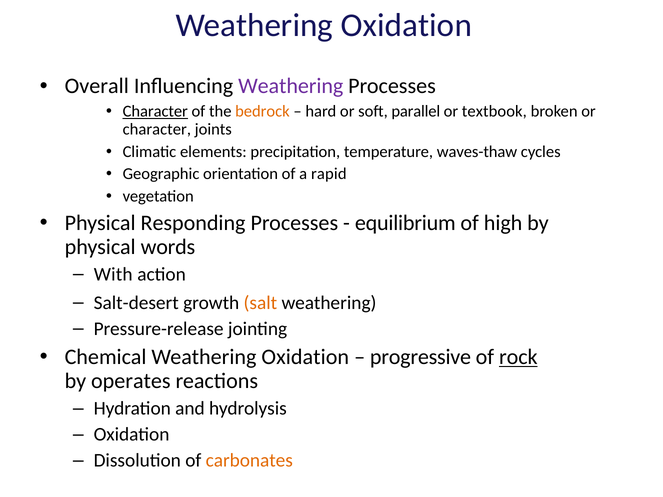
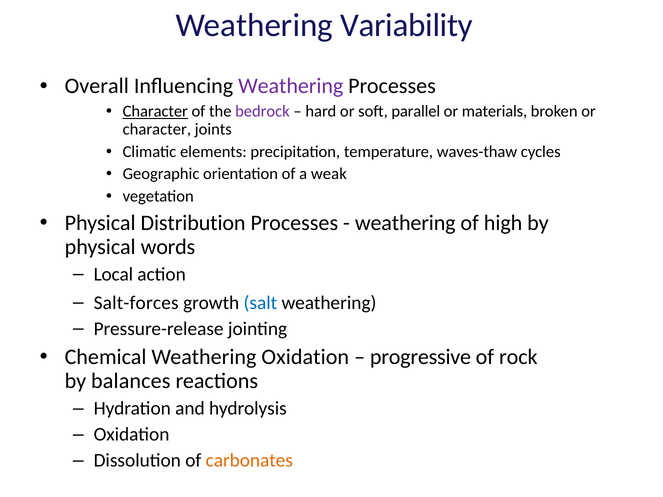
Oxidation at (406, 25): Oxidation -> Variability
bedrock colour: orange -> purple
textbook: textbook -> materials
rapid: rapid -> weak
Responding: Responding -> Distribution
equilibrium at (405, 223): equilibrium -> weathering
With: With -> Local
Salt-desert: Salt-desert -> Salt-forces
salt colour: orange -> blue
rock underline: present -> none
operates: operates -> balances
